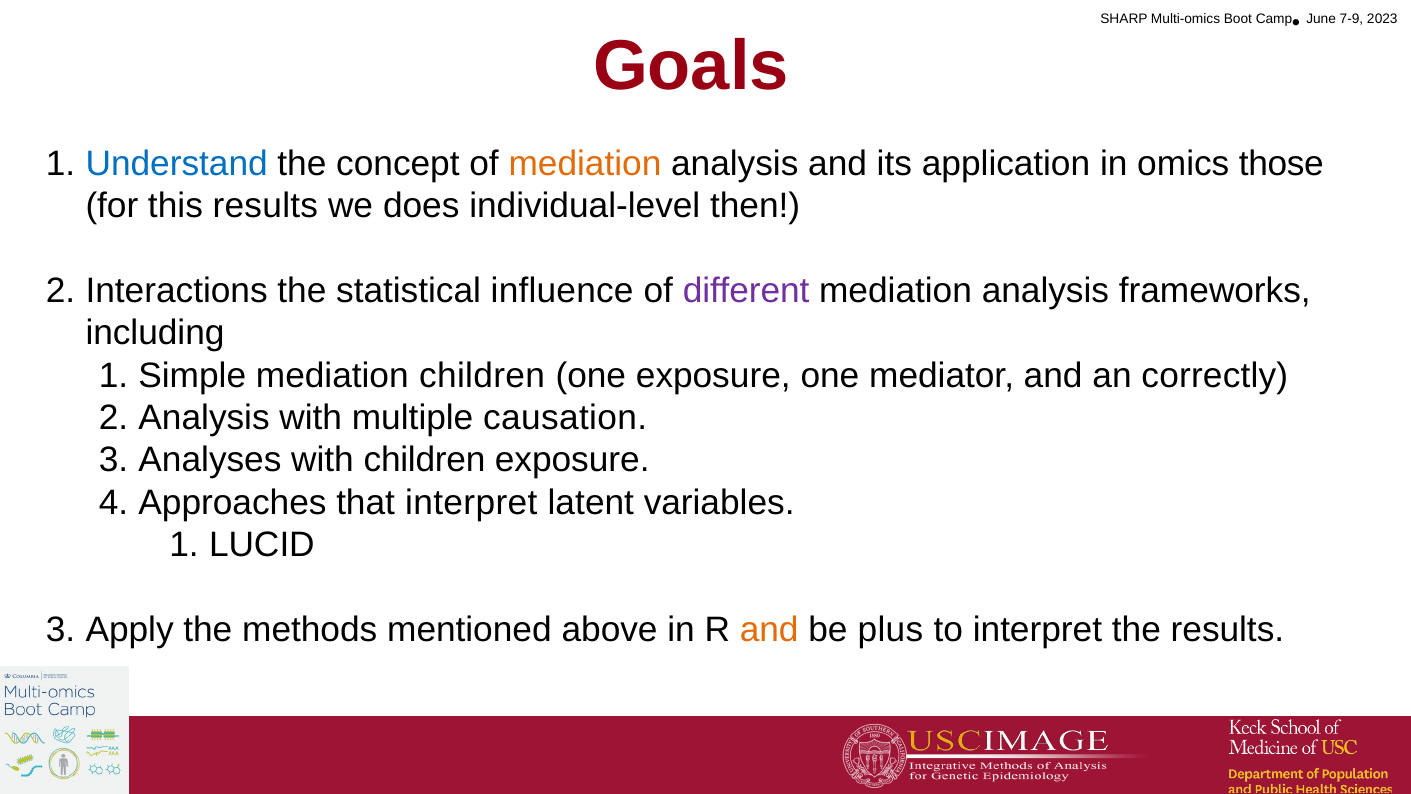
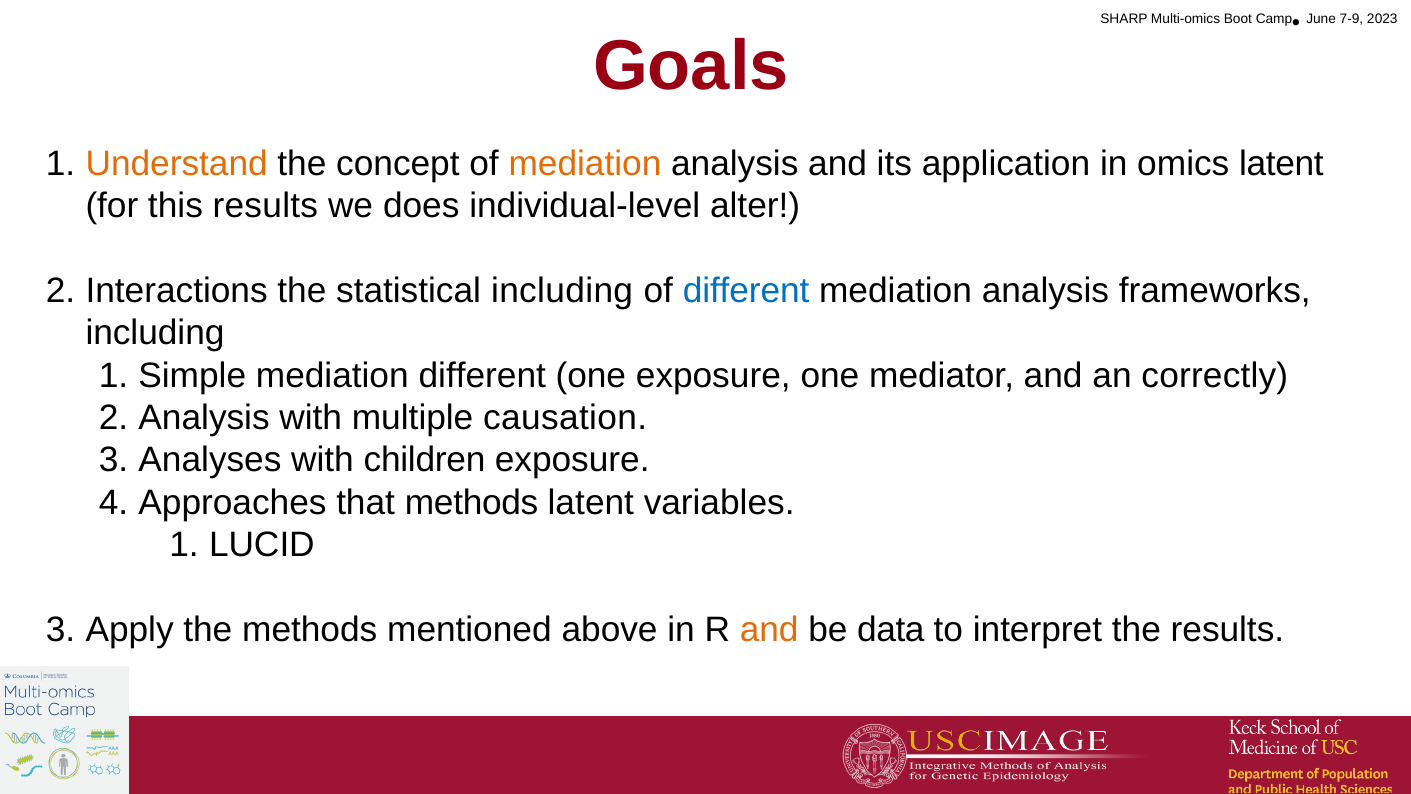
Understand colour: blue -> orange
omics those: those -> latent
then: then -> alter
statistical influence: influence -> including
different at (746, 291) colour: purple -> blue
mediation children: children -> different
that interpret: interpret -> methods
plus: plus -> data
